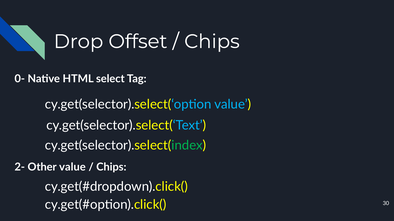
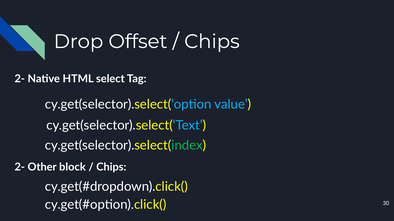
0- at (20, 79): 0- -> 2-
Other value: value -> block
